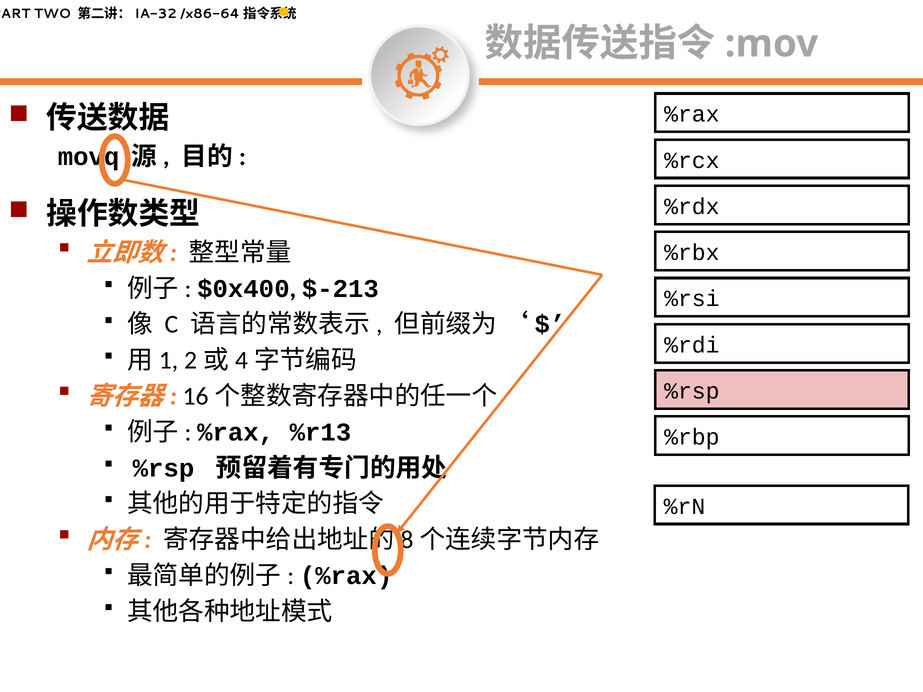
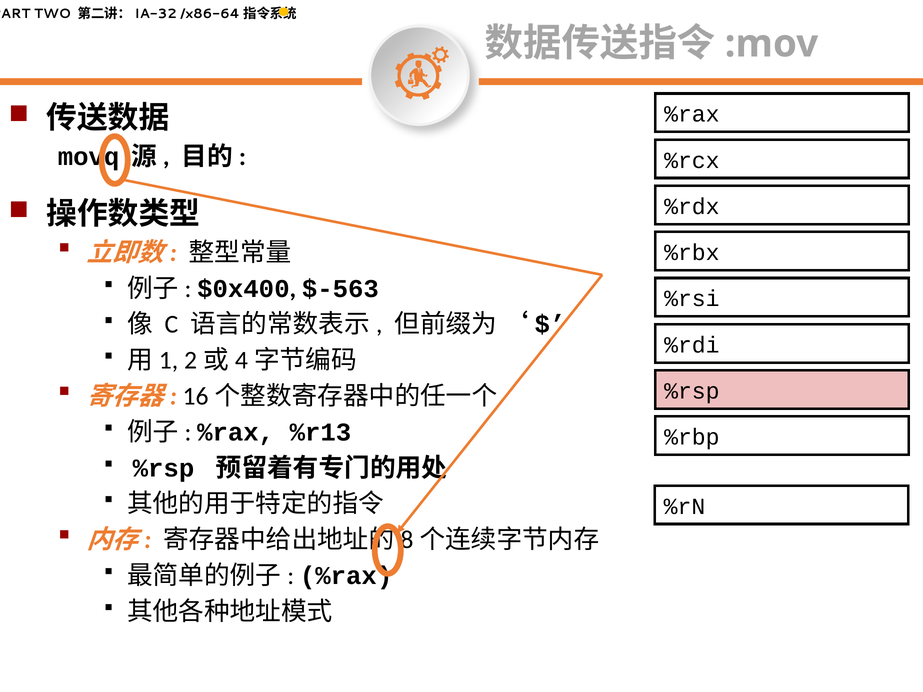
$-213: $-213 -> $-563
